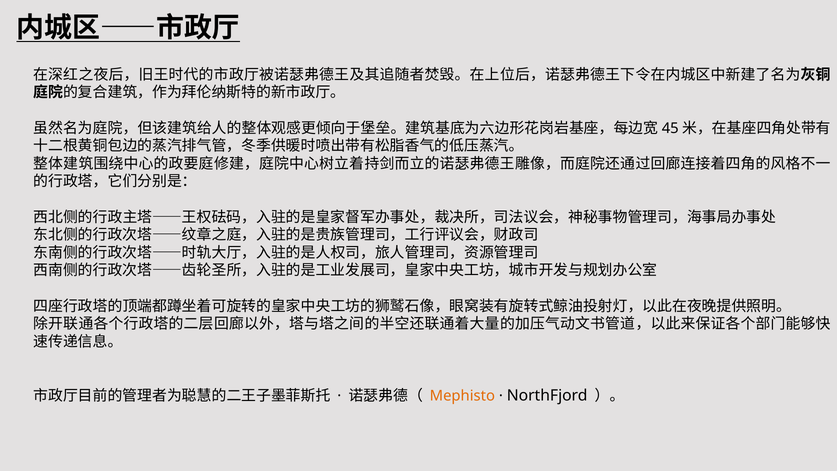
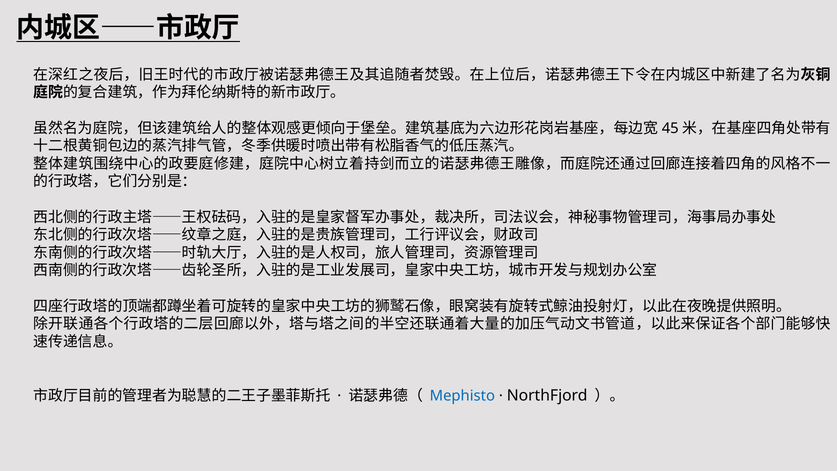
Mephisto colour: orange -> blue
